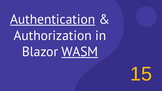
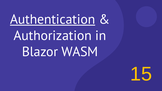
WASM underline: present -> none
